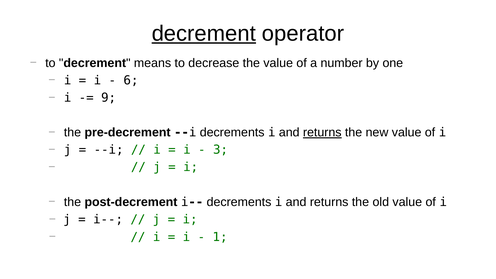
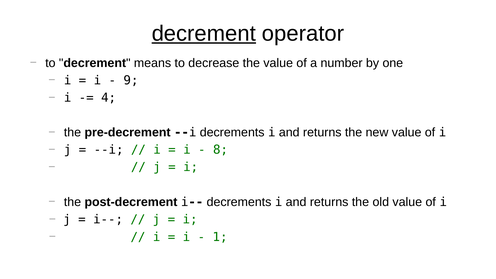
6: 6 -> 9
9: 9 -> 4
returns at (322, 132) underline: present -> none
3: 3 -> 8
